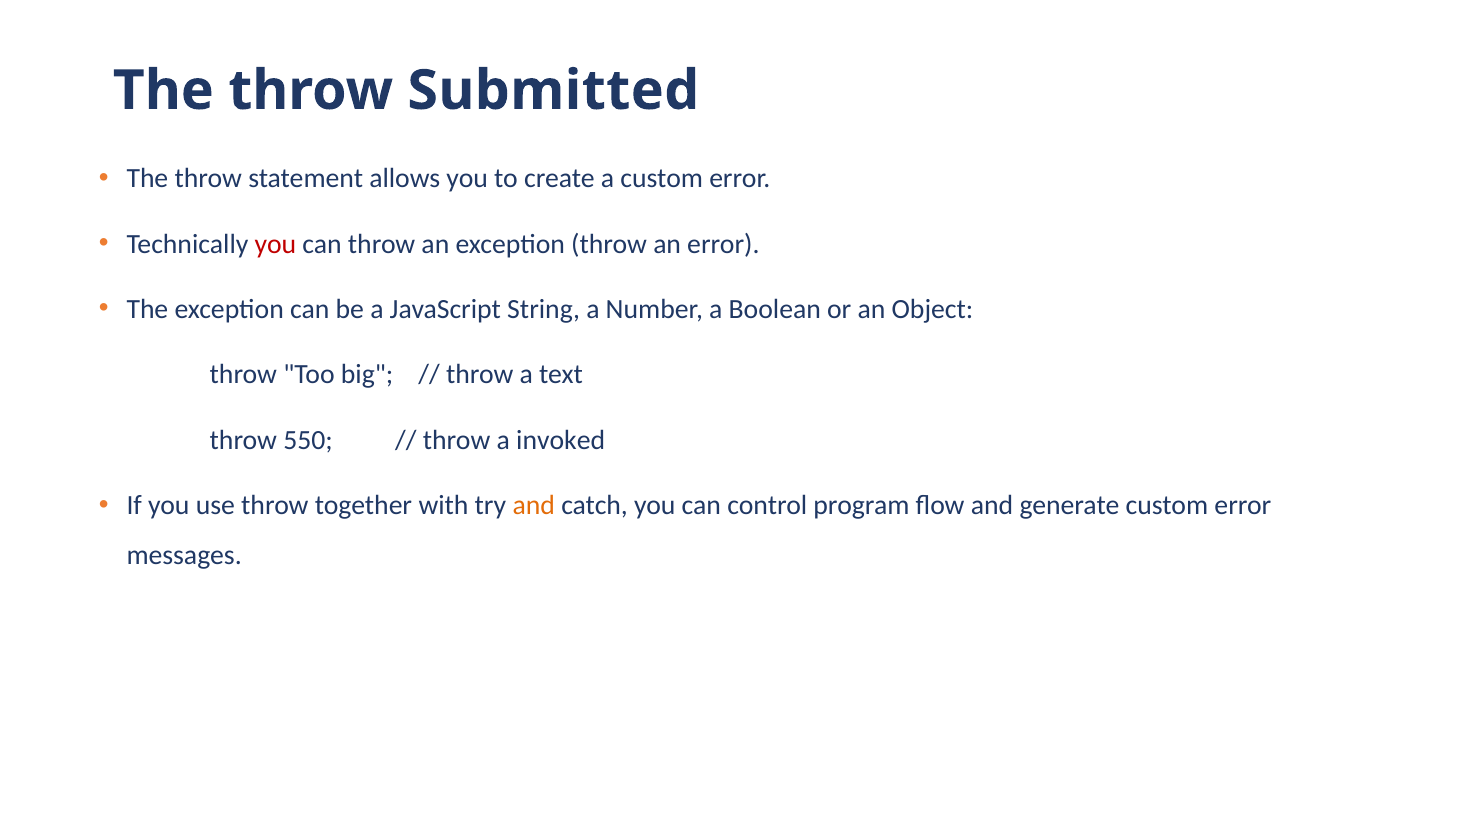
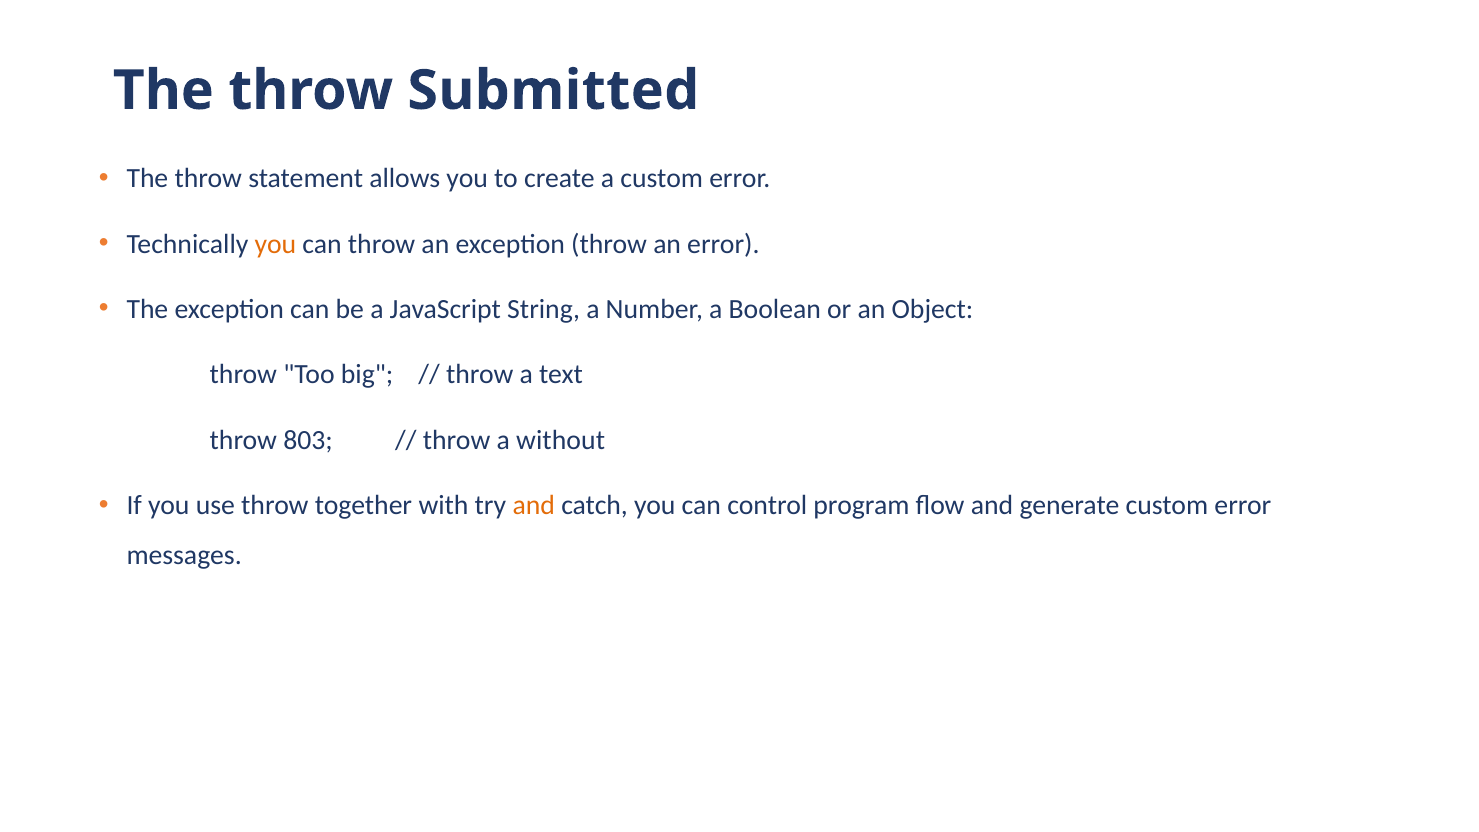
you at (275, 244) colour: red -> orange
550: 550 -> 803
invoked: invoked -> without
